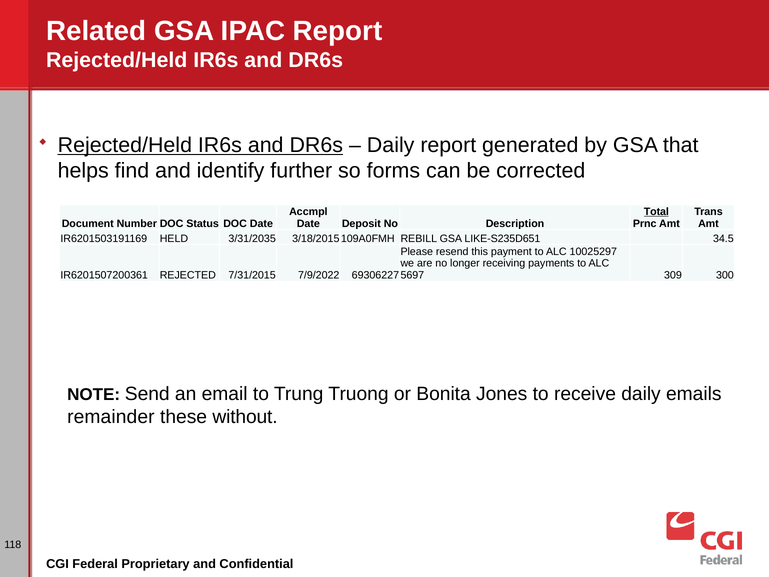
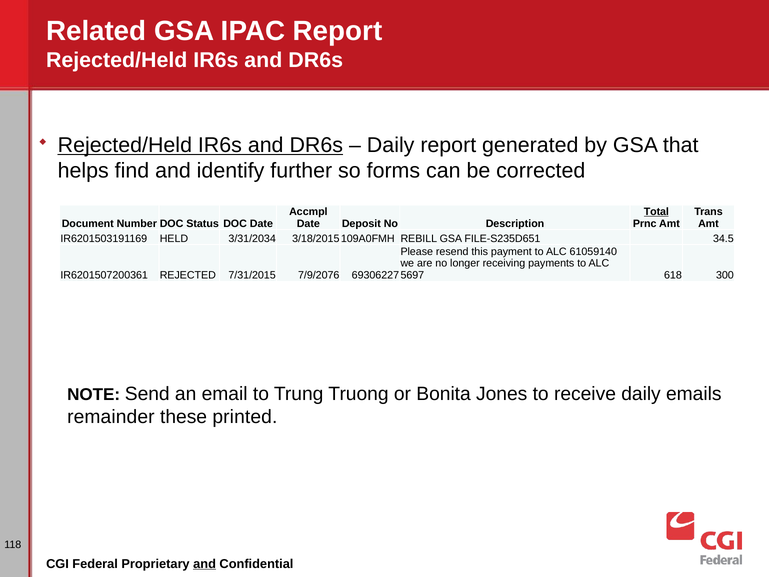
3/31/2035: 3/31/2035 -> 3/31/2034
LIKE-S235D651: LIKE-S235D651 -> FILE-S235D651
10025297: 10025297 -> 61059140
7/9/2022: 7/9/2022 -> 7/9/2076
309: 309 -> 618
without: without -> printed
and at (205, 564) underline: none -> present
